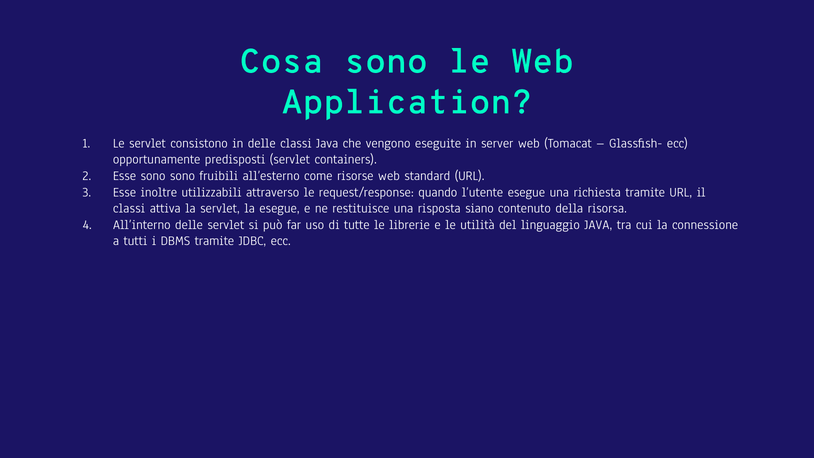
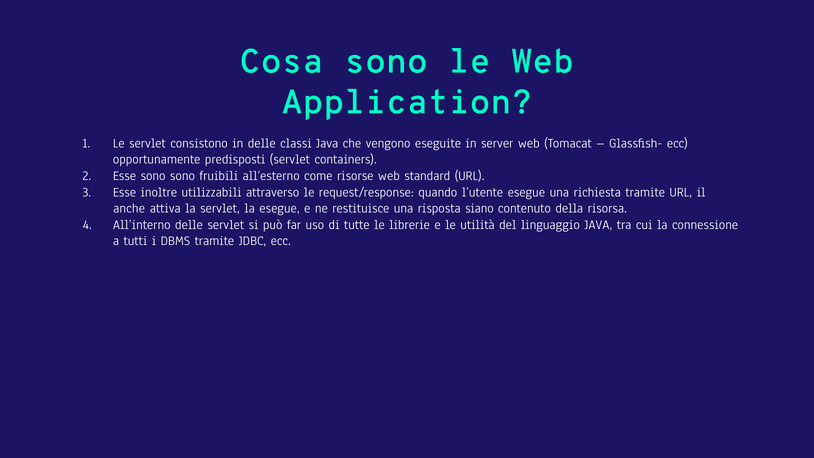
classi at (129, 208): classi -> anche
